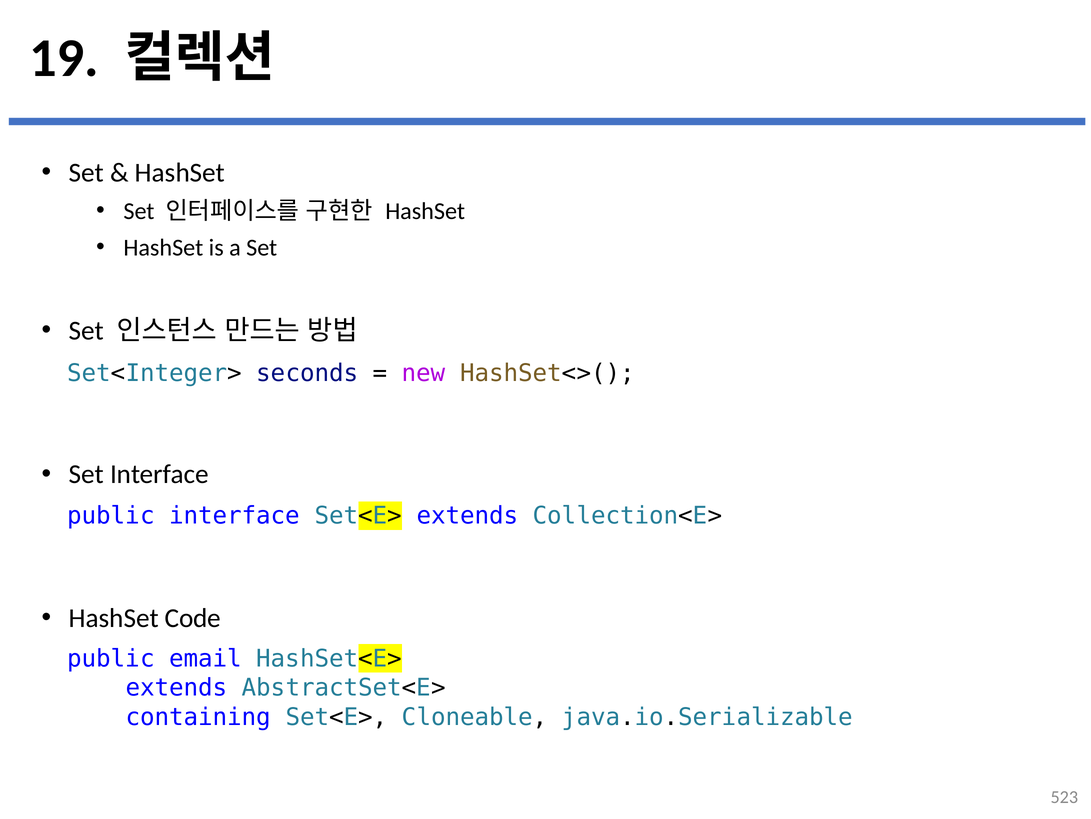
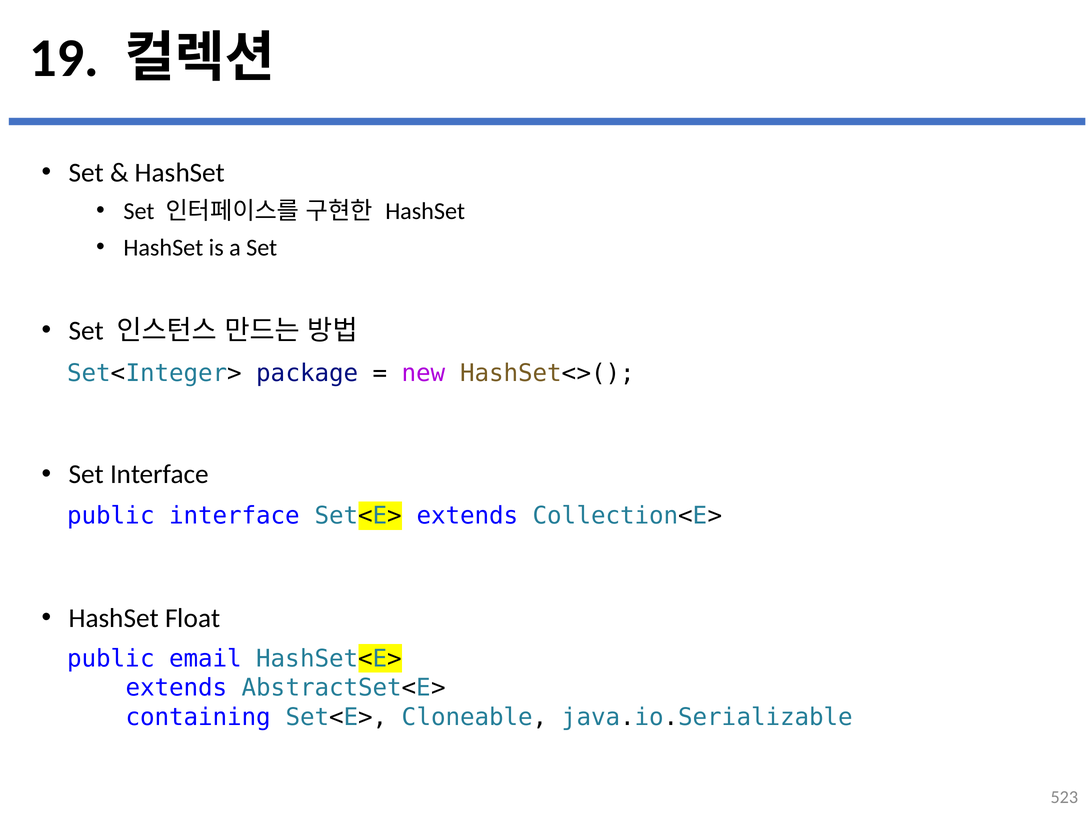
seconds: seconds -> package
Code: Code -> Float
